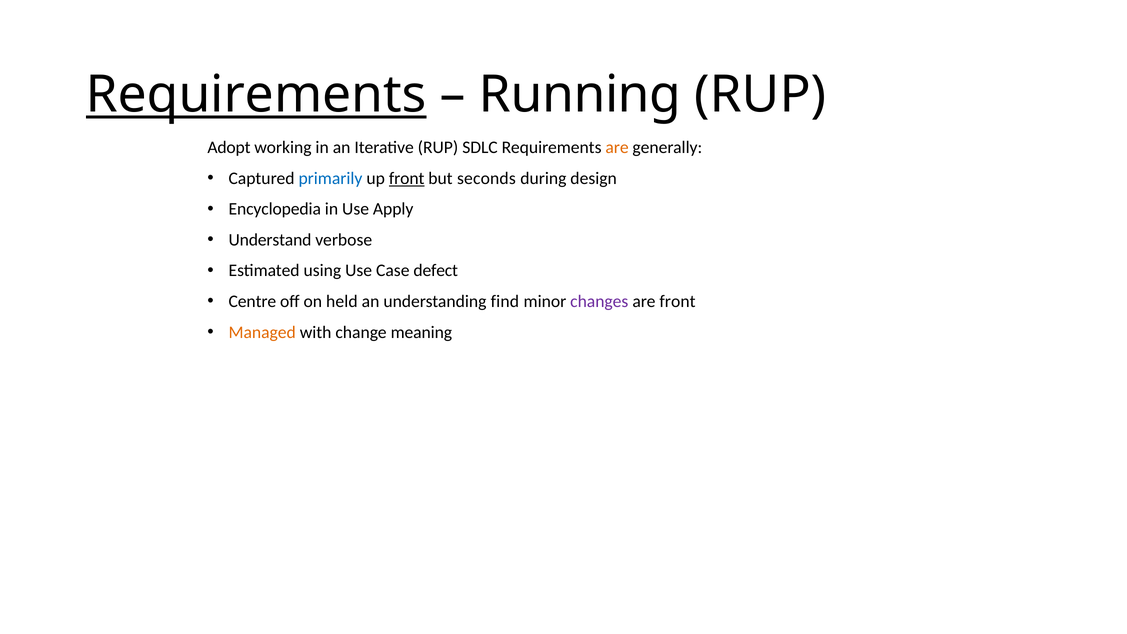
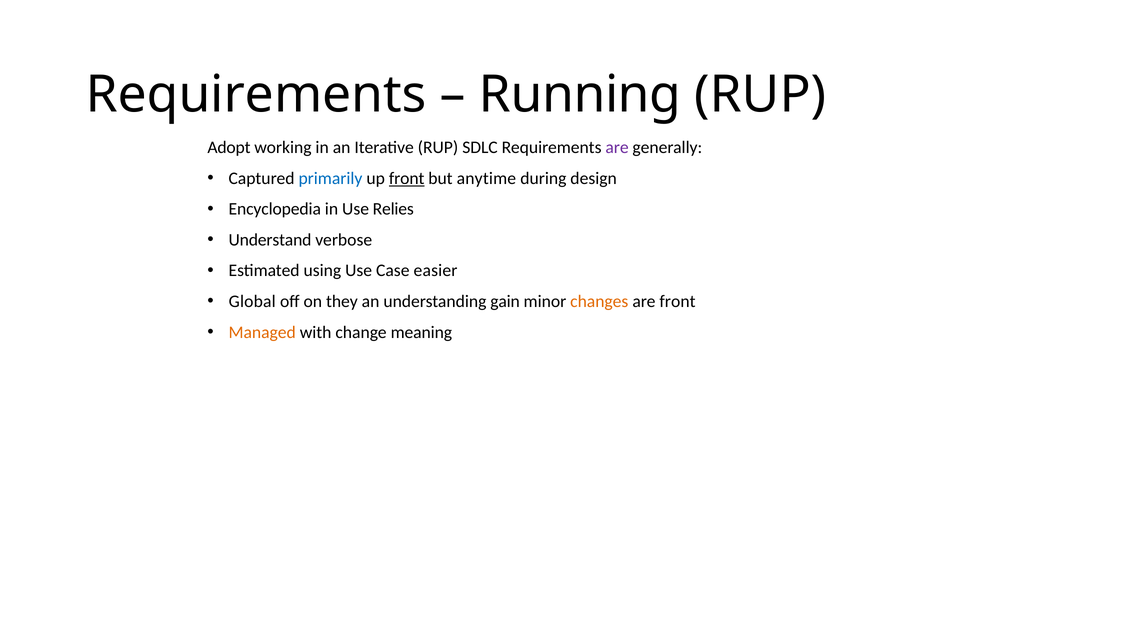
Requirements at (256, 95) underline: present -> none
are at (617, 147) colour: orange -> purple
seconds: seconds -> anytime
Apply: Apply -> Relies
defect: defect -> easier
Centre: Centre -> Global
held: held -> they
find: find -> gain
changes colour: purple -> orange
